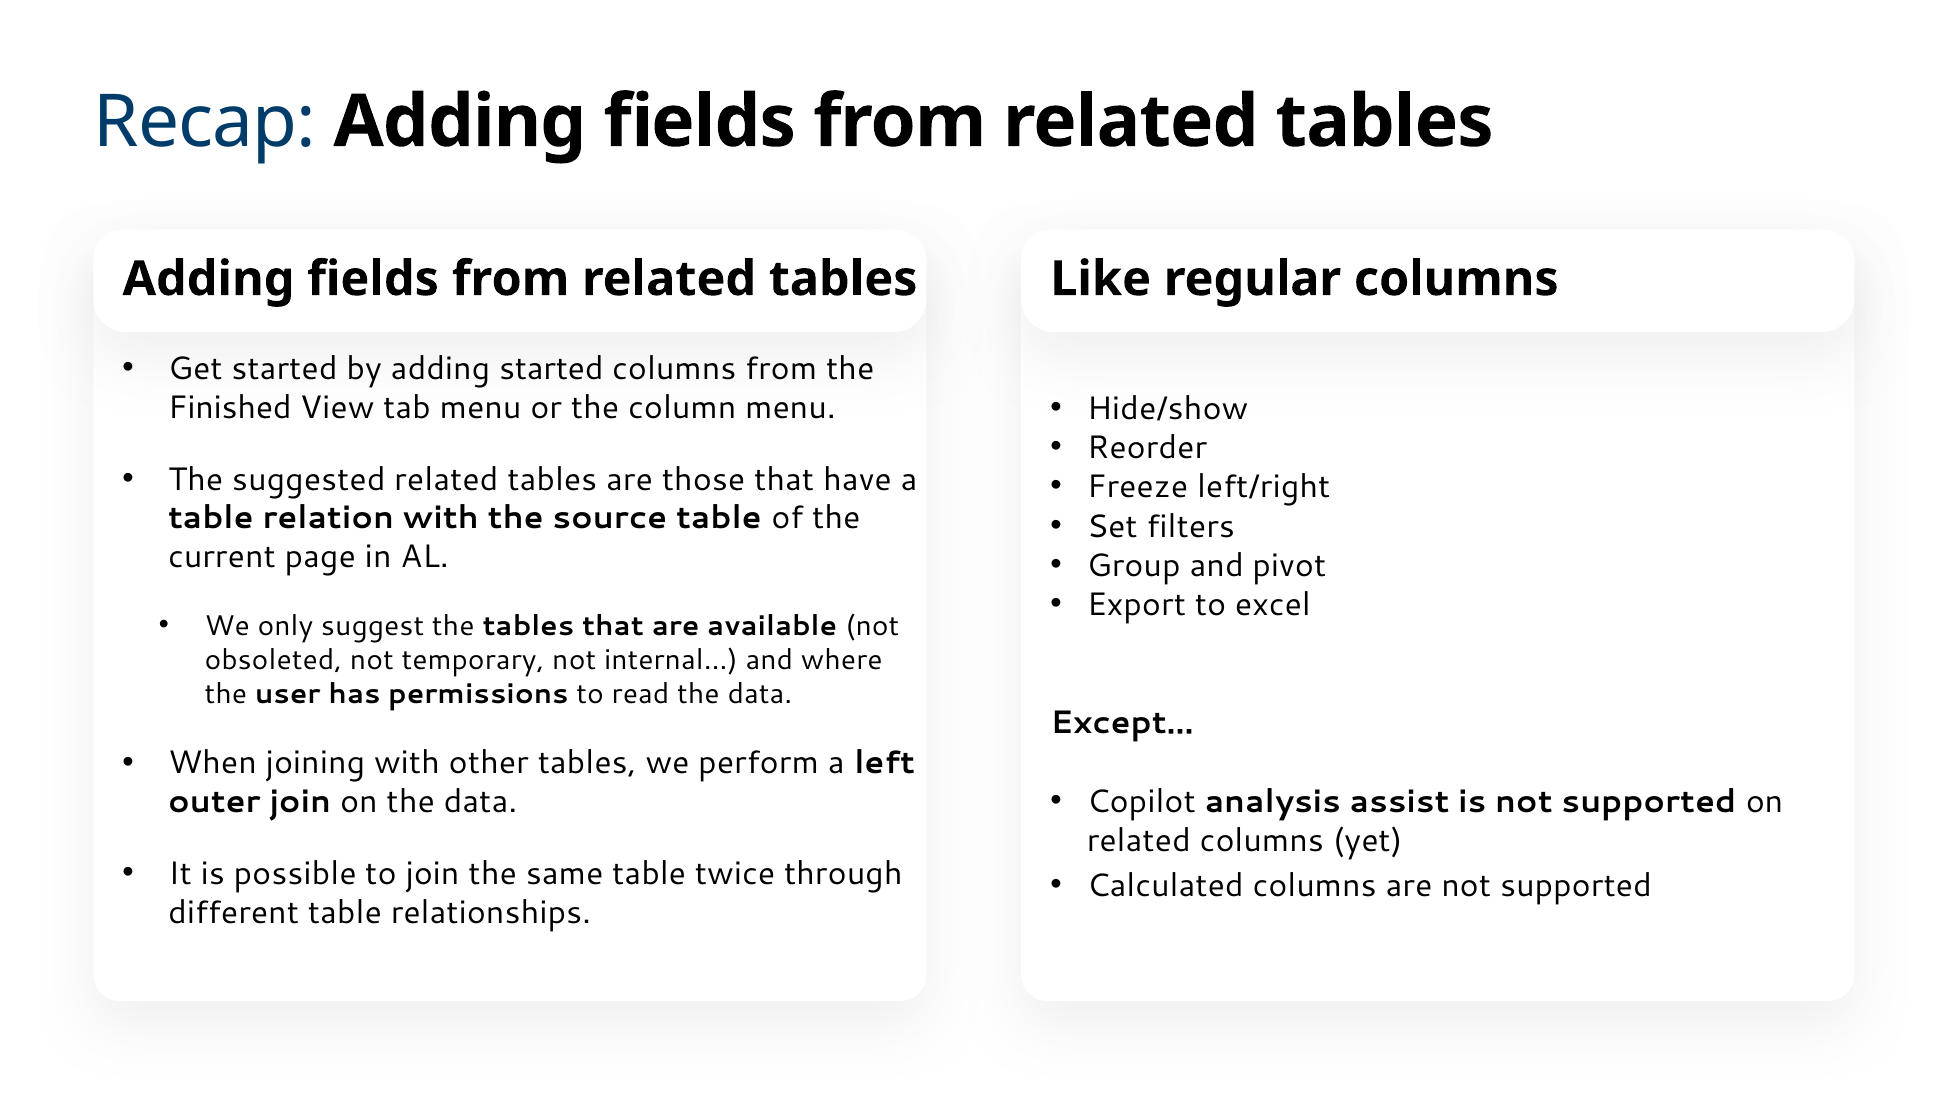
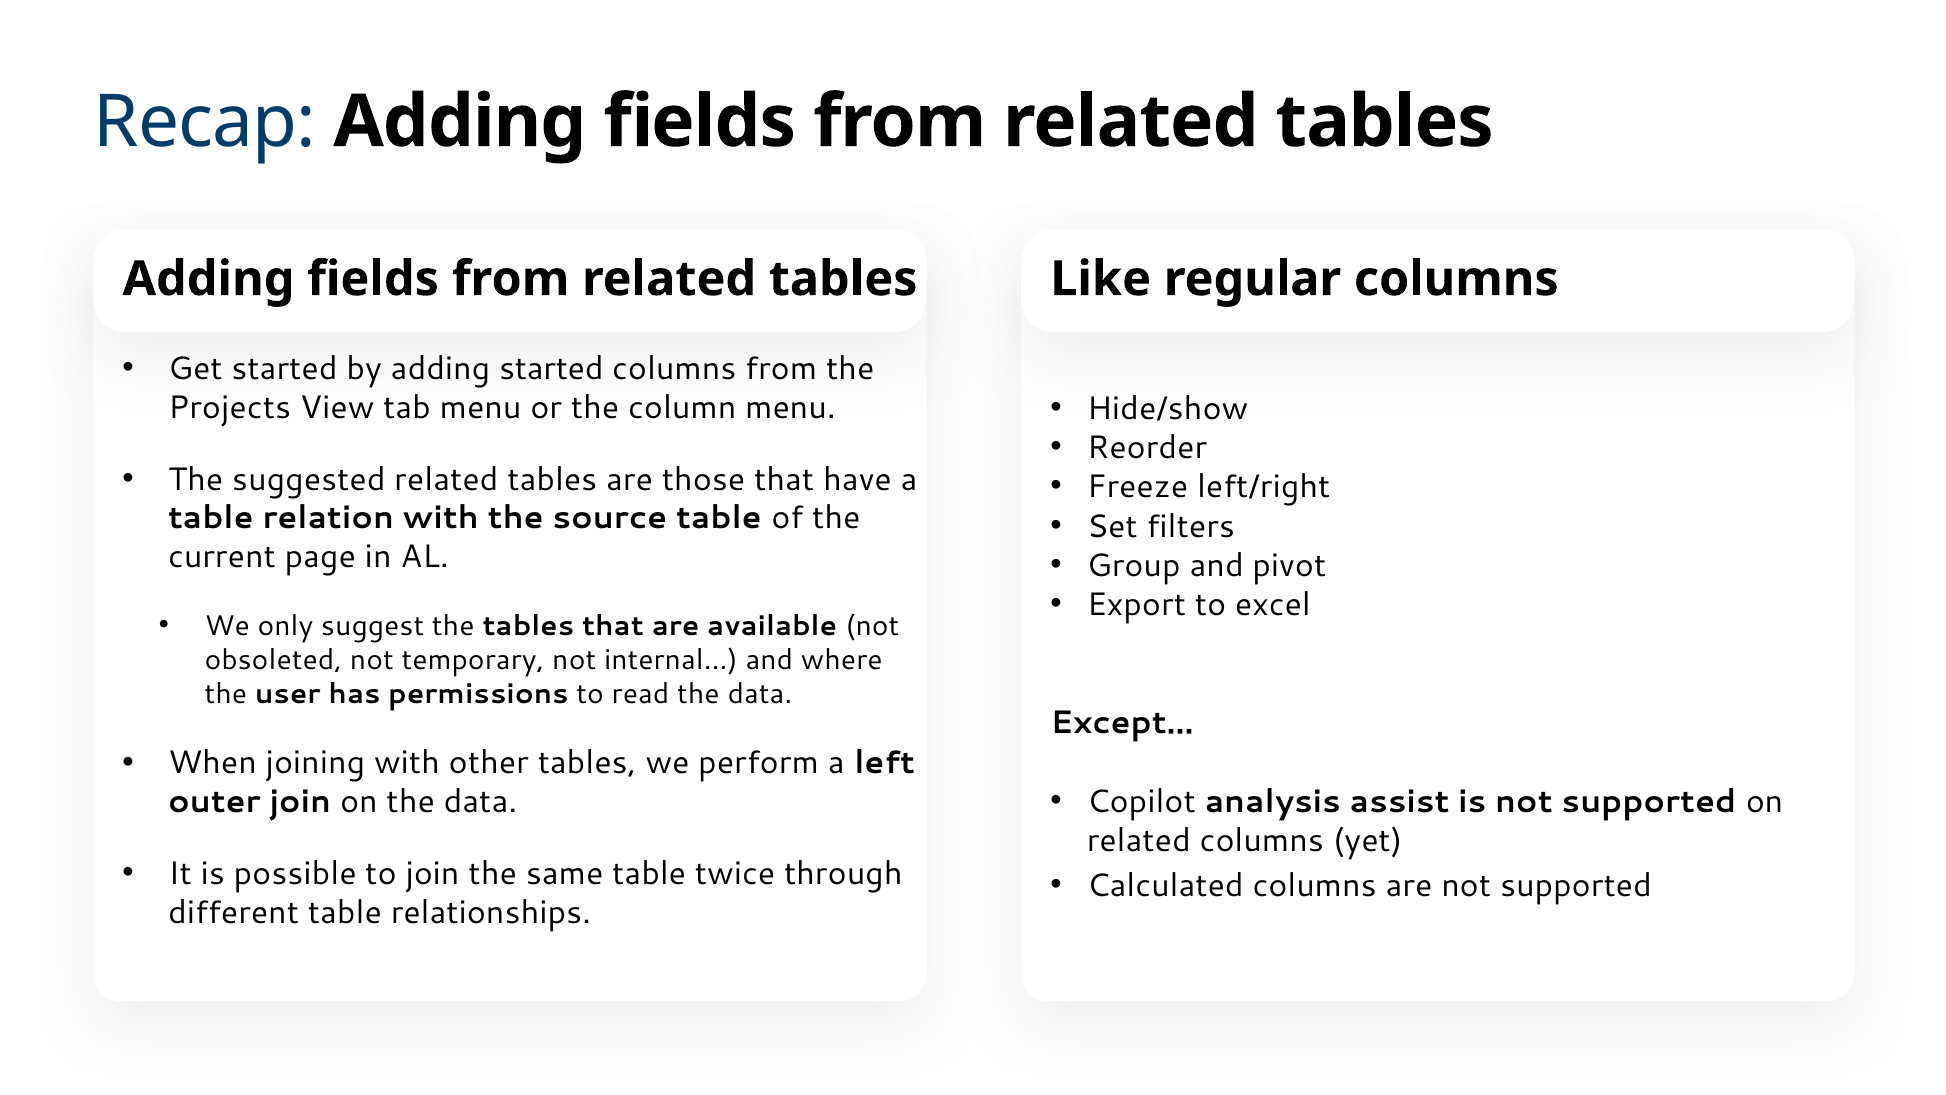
Finished: Finished -> Projects
